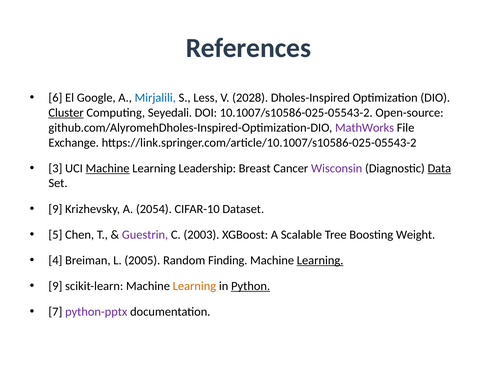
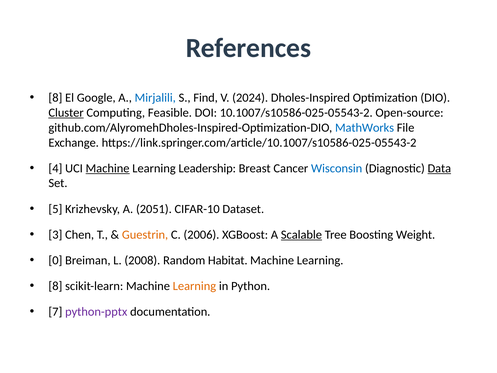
6 at (55, 98): 6 -> 8
Less: Less -> Find
2028: 2028 -> 2024
Seyedali: Seyedali -> Feasible
MathWorks colour: purple -> blue
3: 3 -> 4
Wisconsin colour: purple -> blue
9 at (55, 209): 9 -> 5
2054: 2054 -> 2051
5: 5 -> 3
Guestrin colour: purple -> orange
2003: 2003 -> 2006
Scalable underline: none -> present
4: 4 -> 0
2005: 2005 -> 2008
Finding: Finding -> Habitat
Learning at (320, 260) underline: present -> none
9 at (55, 286): 9 -> 8
Python underline: present -> none
